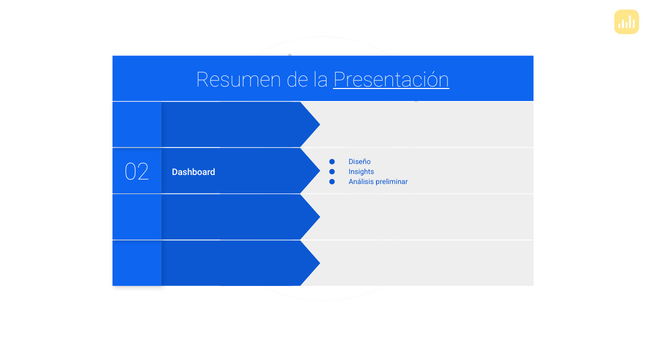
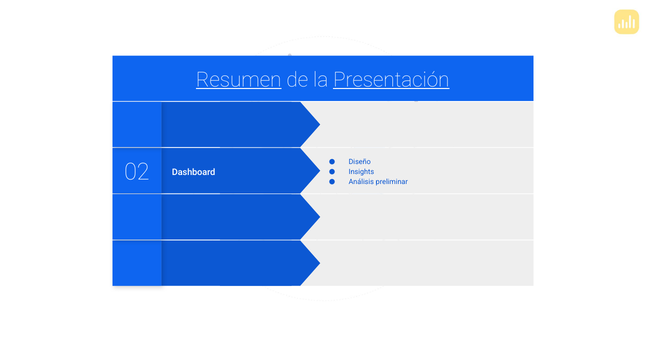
Resumen underline: none -> present
